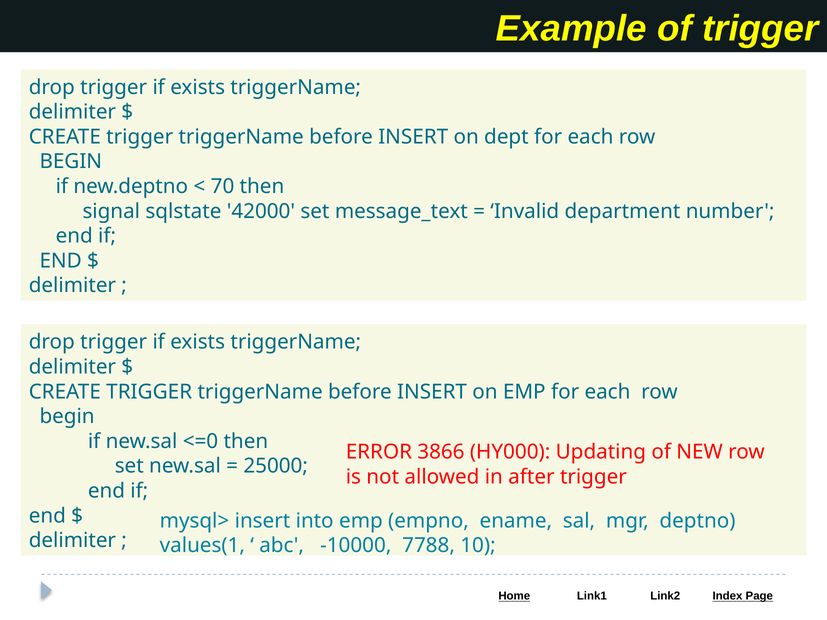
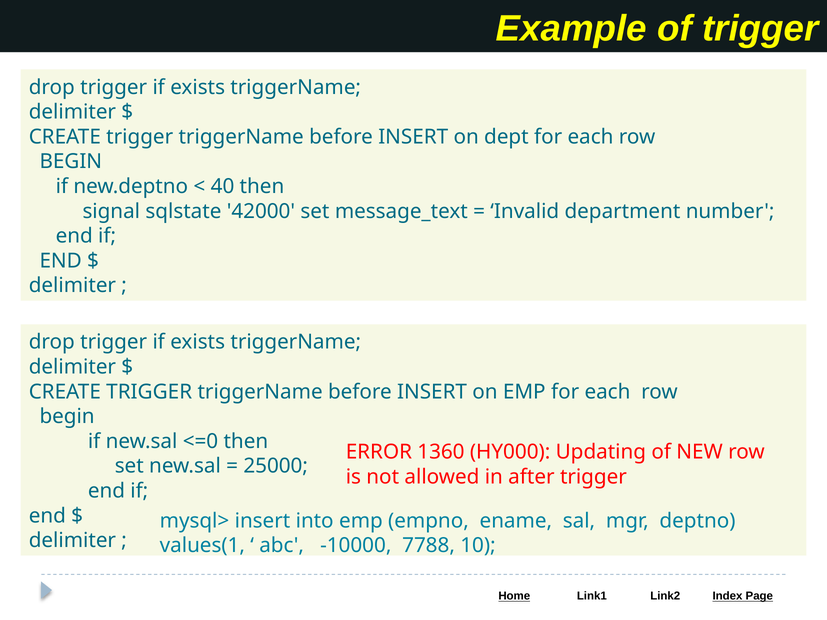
70: 70 -> 40
3866: 3866 -> 1360
